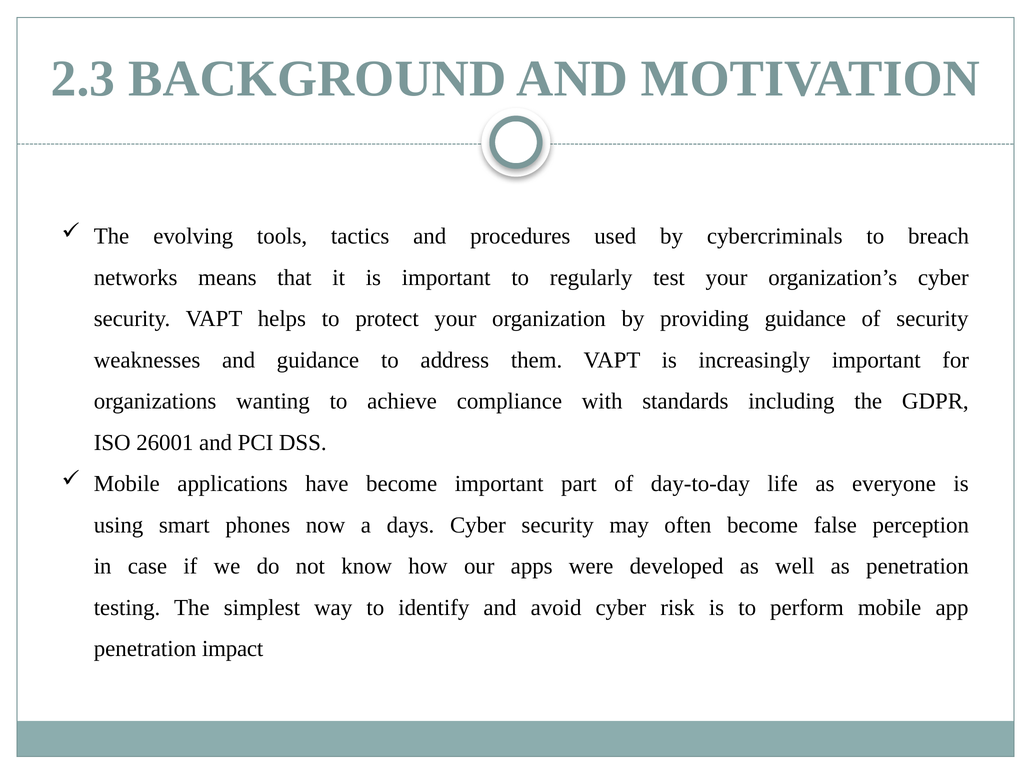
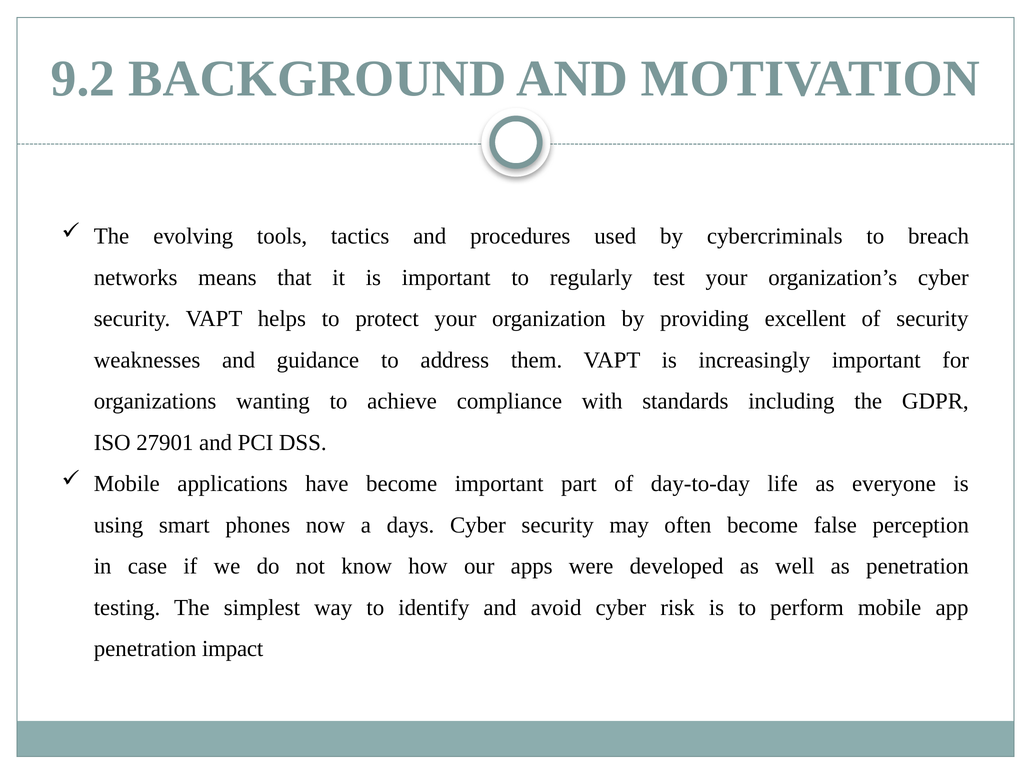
2.3: 2.3 -> 9.2
providing guidance: guidance -> excellent
26001: 26001 -> 27901
